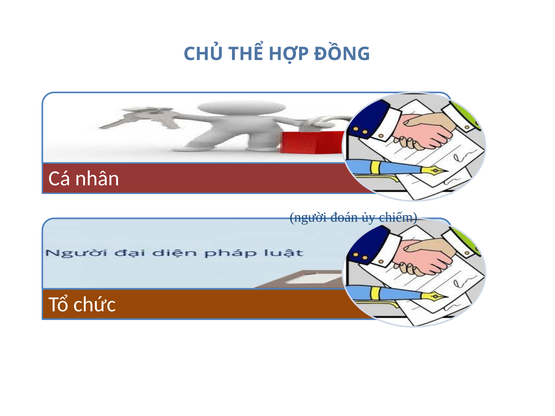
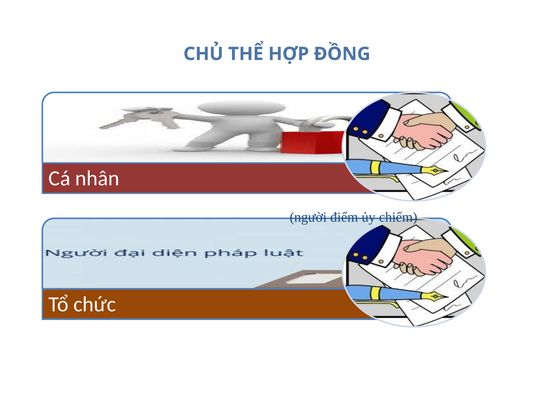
đoán: đoán -> điểm
